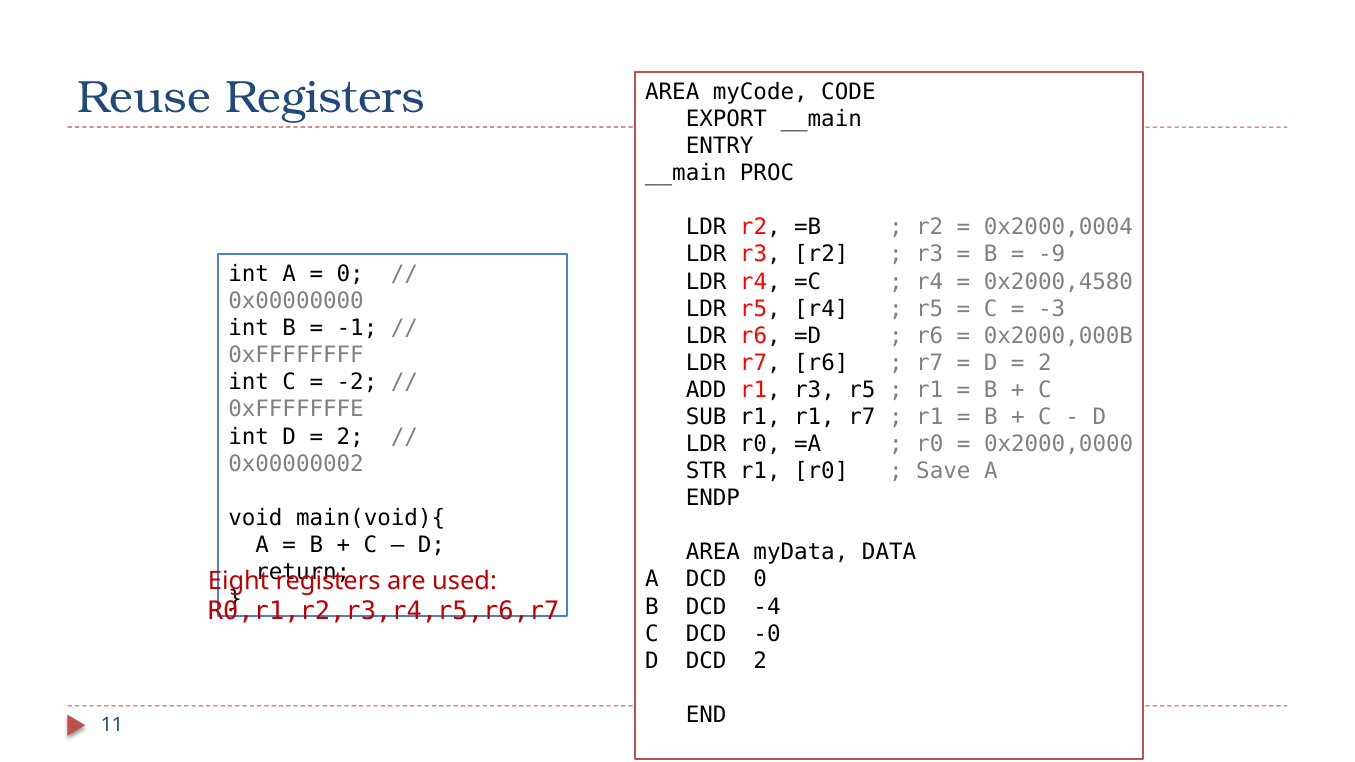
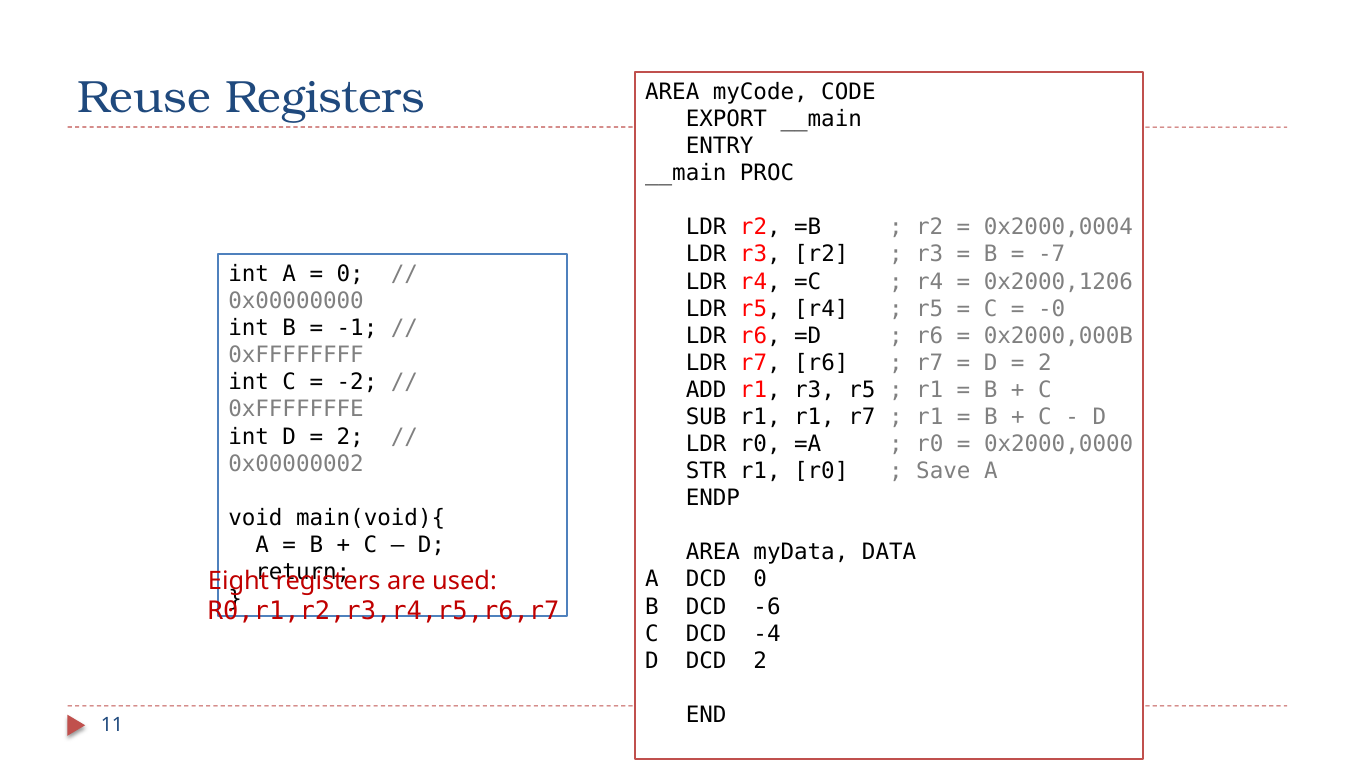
-9: -9 -> -7
0x2000,4580: 0x2000,4580 -> 0x2000,1206
-3: -3 -> -0
-4: -4 -> -6
-0: -0 -> -4
